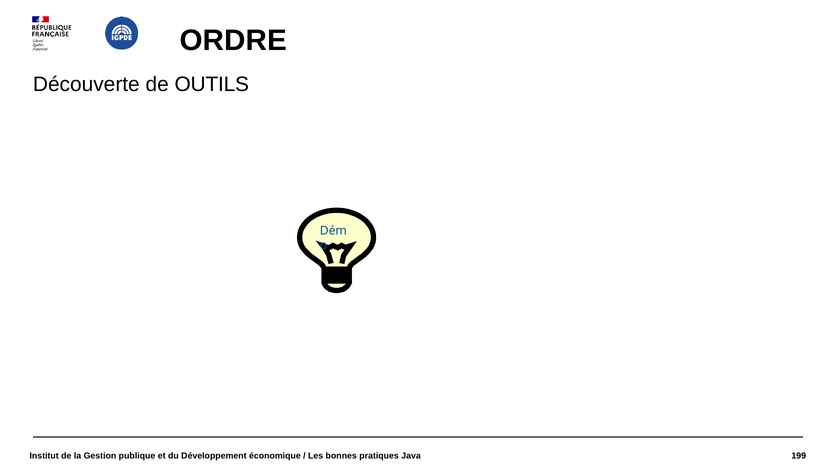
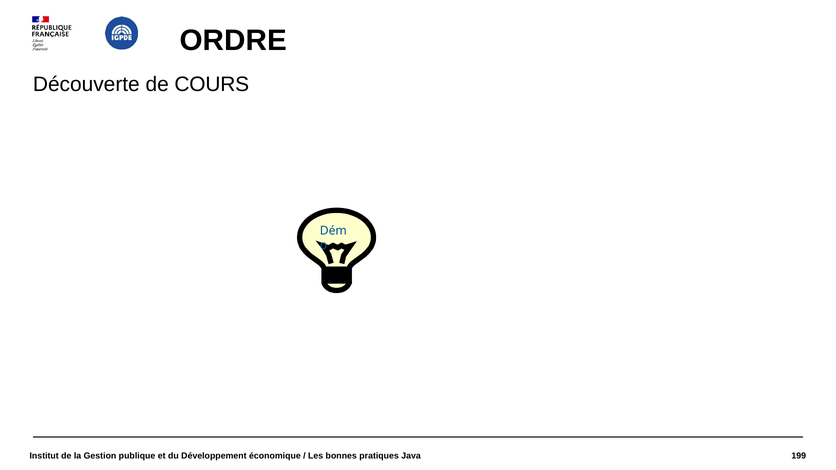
OUTILS: OUTILS -> COURS
